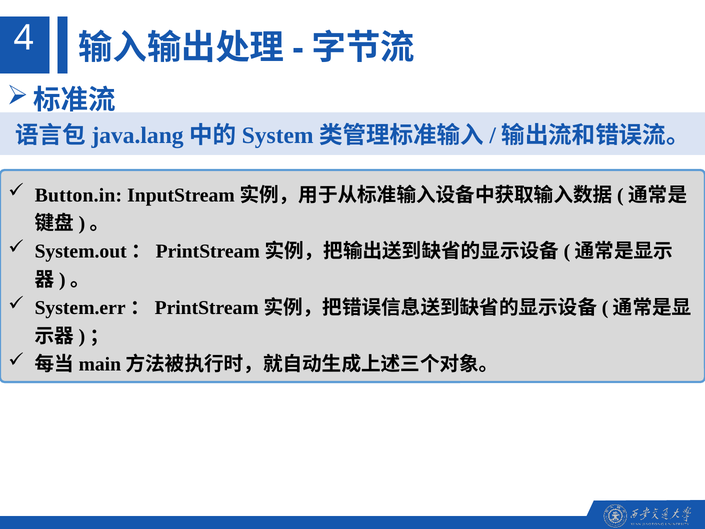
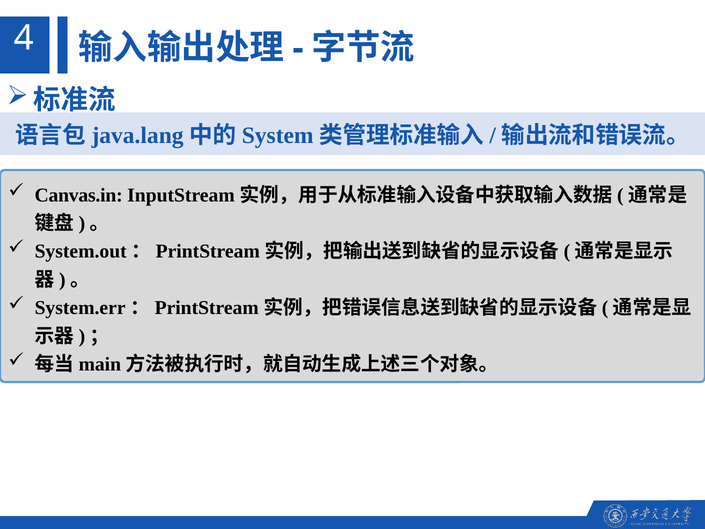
Button.in: Button.in -> Canvas.in
